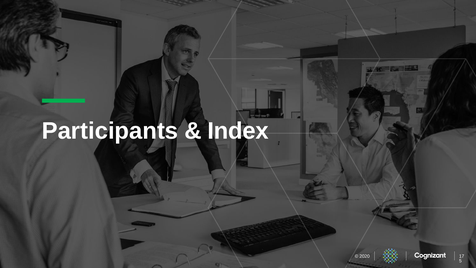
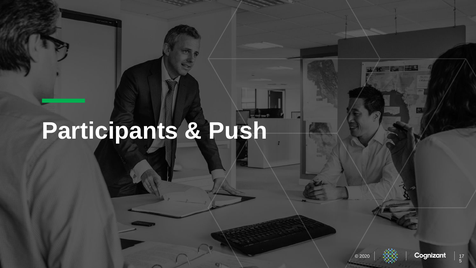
Index: Index -> Push
